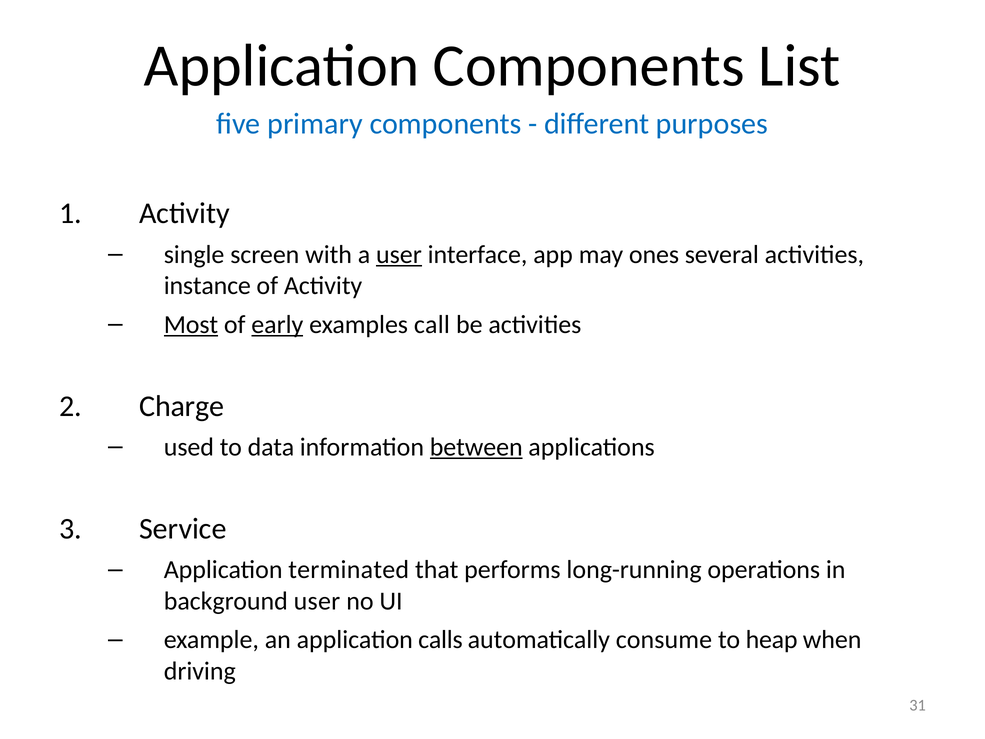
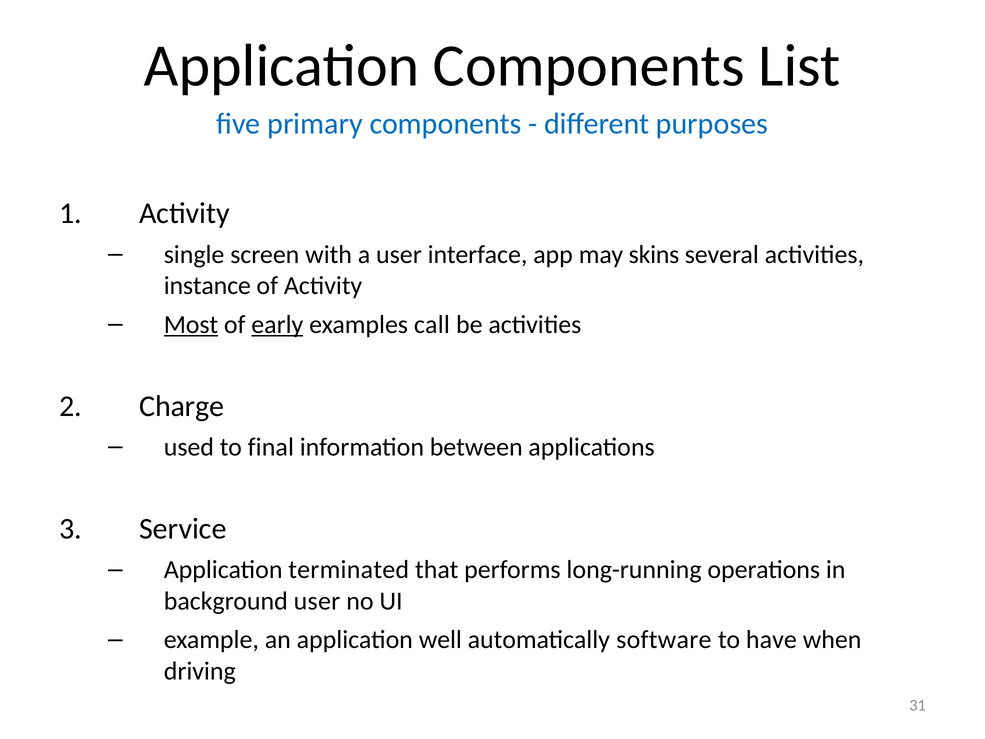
user at (399, 254) underline: present -> none
ones: ones -> skins
data: data -> final
between underline: present -> none
calls: calls -> well
consume: consume -> software
heap: heap -> have
